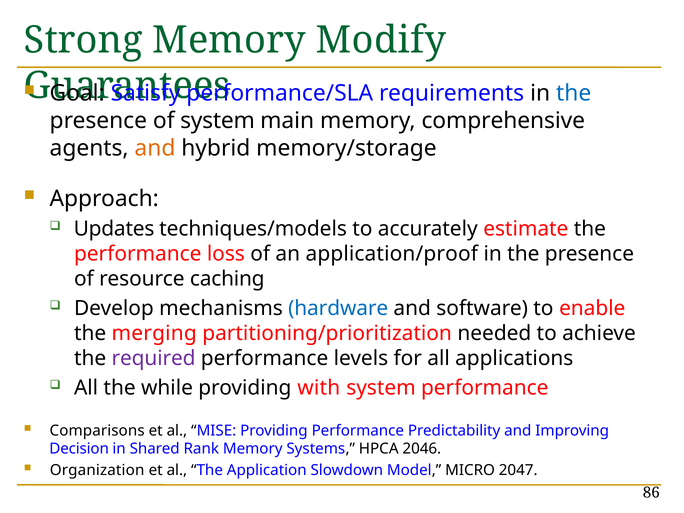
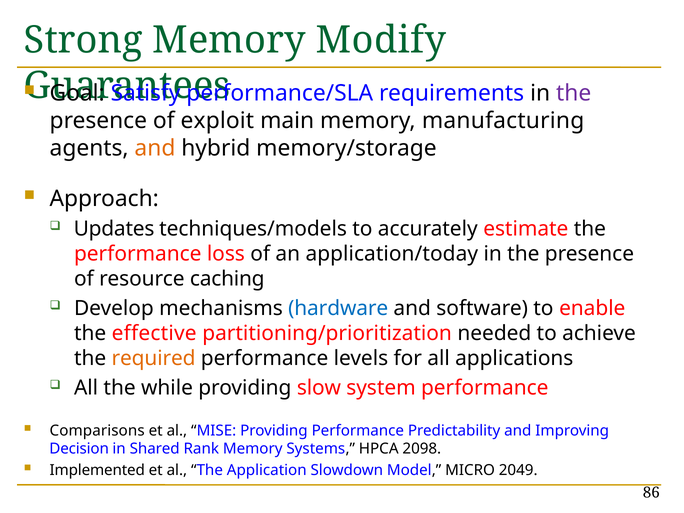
the at (574, 93) colour: blue -> purple
of system: system -> exploit
comprehensive: comprehensive -> manufacturing
application/proof: application/proof -> application/today
merging: merging -> effective
required colour: purple -> orange
with: with -> slow
2046: 2046 -> 2098
Organization: Organization -> Implemented
2047: 2047 -> 2049
